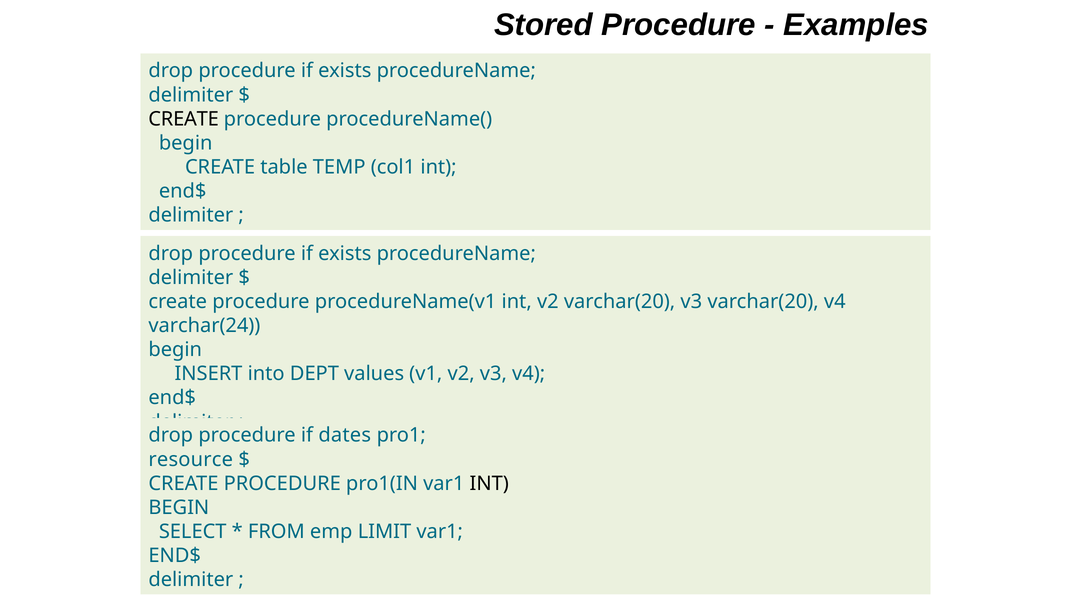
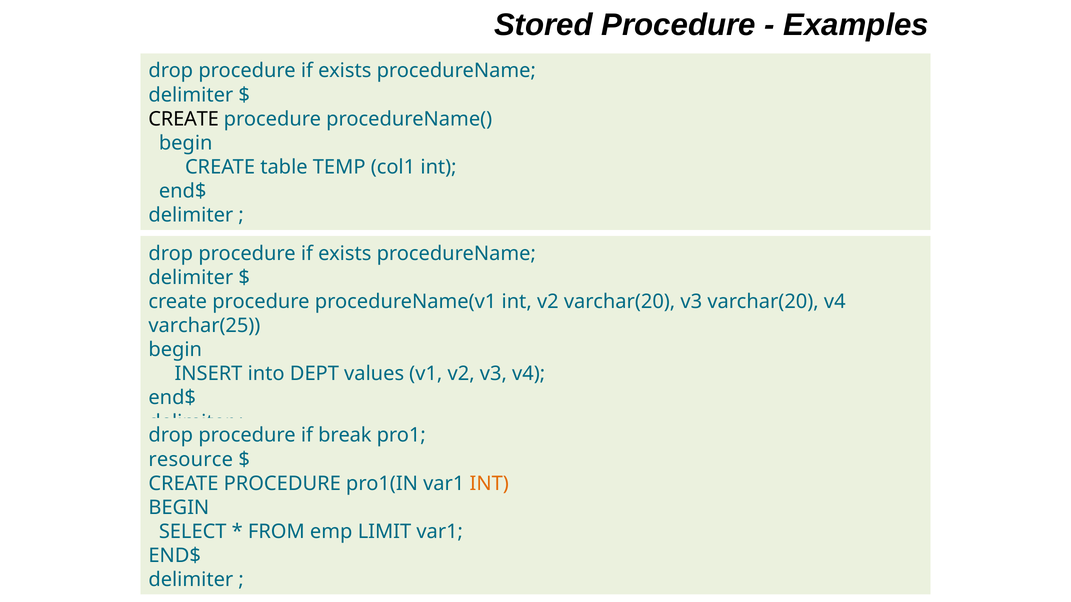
varchar(24: varchar(24 -> varchar(25
dates: dates -> break
INT at (489, 484) colour: black -> orange
